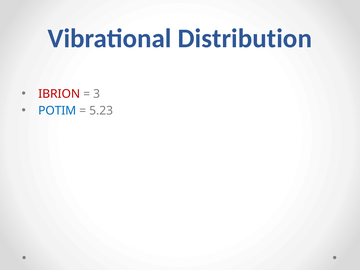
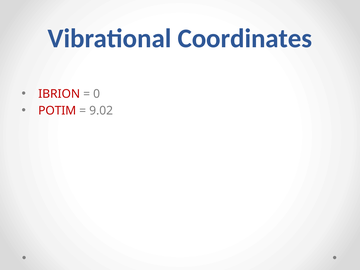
Distribution: Distribution -> Coordinates
3: 3 -> 0
POTIM colour: blue -> red
5.23: 5.23 -> 9.02
